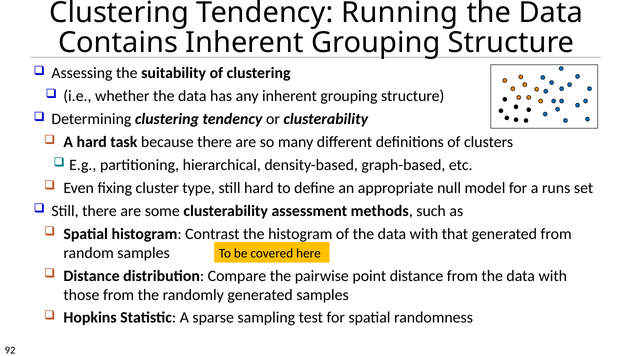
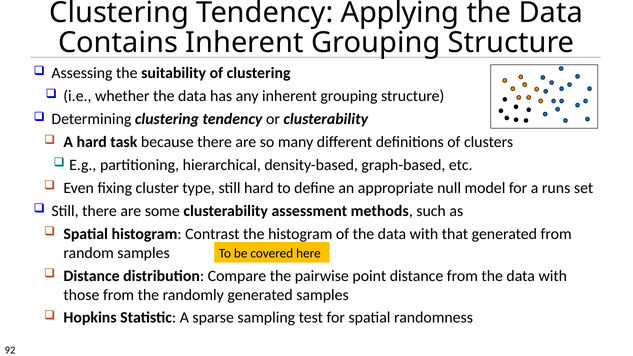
Running: Running -> Applying
